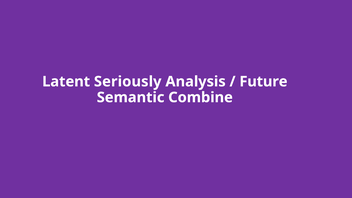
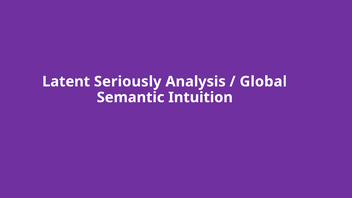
Future: Future -> Global
Combine: Combine -> Intuition
